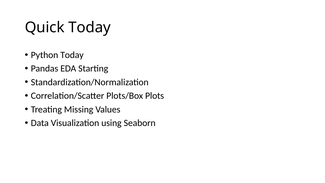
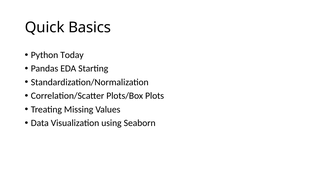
Quick Today: Today -> Basics
